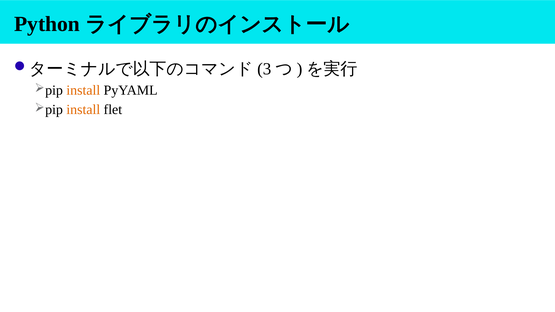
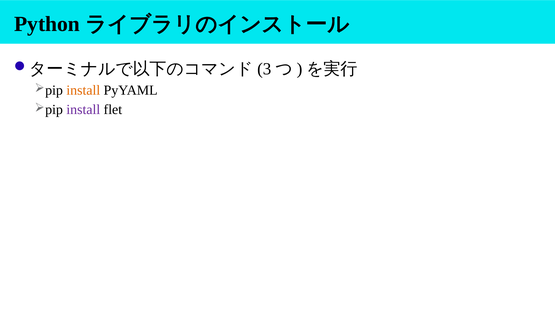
install at (83, 110) colour: orange -> purple
